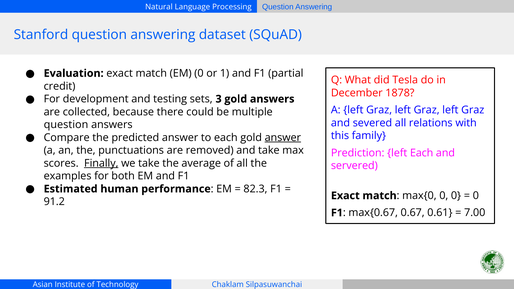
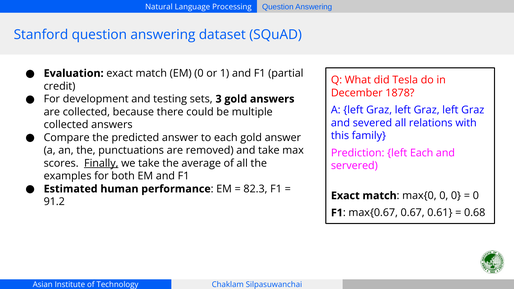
question at (66, 125): question -> collected
answer at (283, 138) underline: present -> none
7.00: 7.00 -> 0.68
